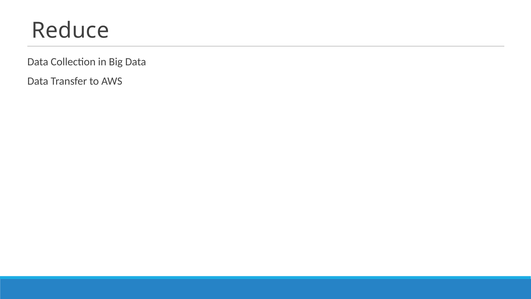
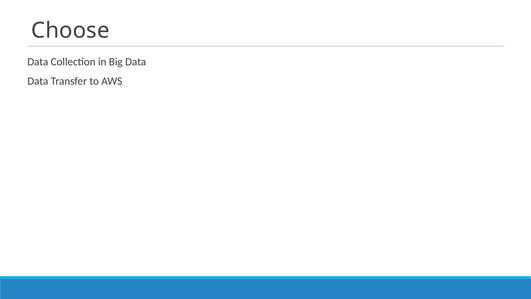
Reduce: Reduce -> Choose
